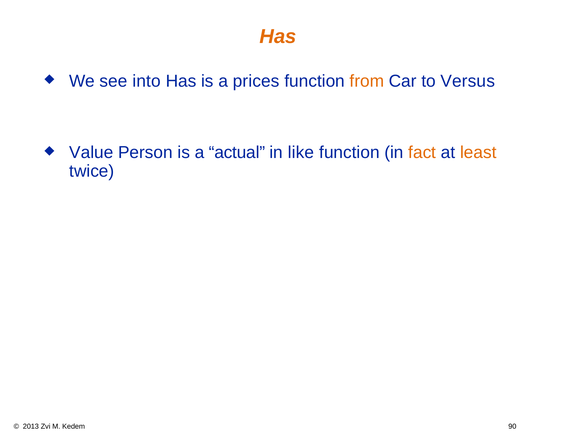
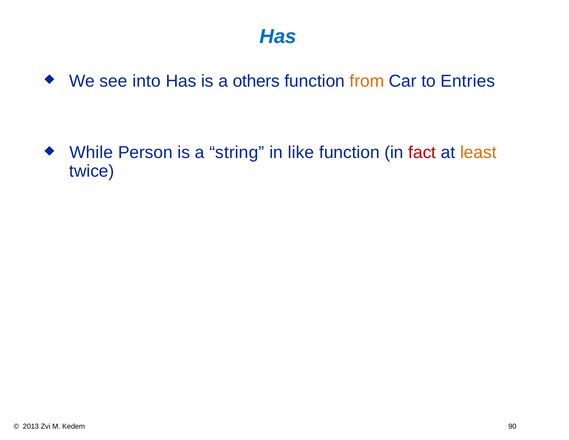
Has at (278, 37) colour: orange -> blue
prices: prices -> others
Versus: Versus -> Entries
Value: Value -> While
actual: actual -> string
fact colour: orange -> red
